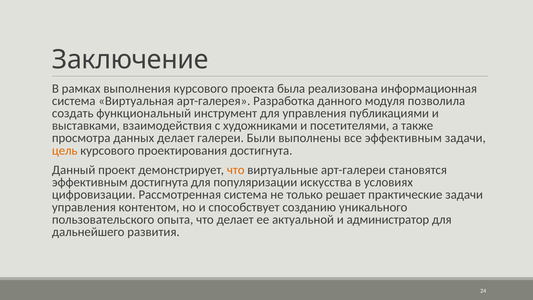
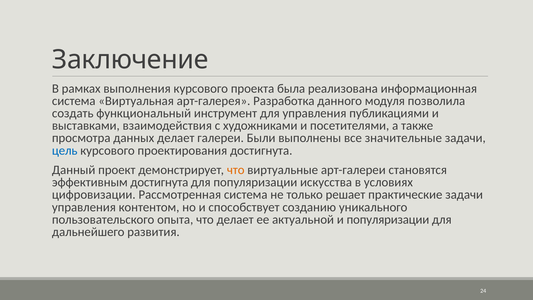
все эффективным: эффективным -> значительные
цель colour: orange -> blue
и администратор: администратор -> популяризации
